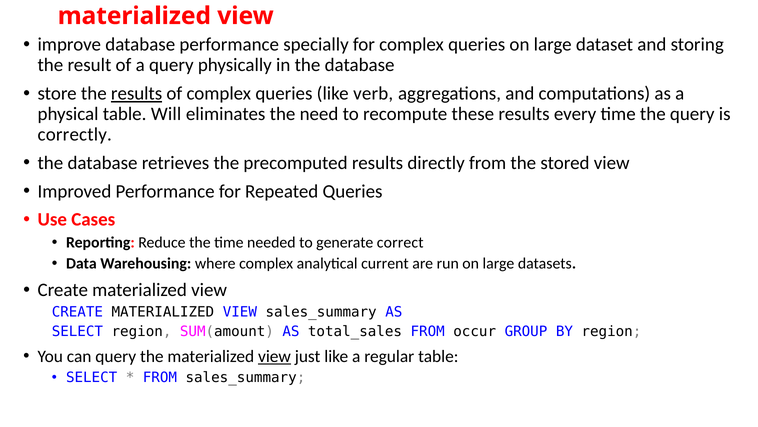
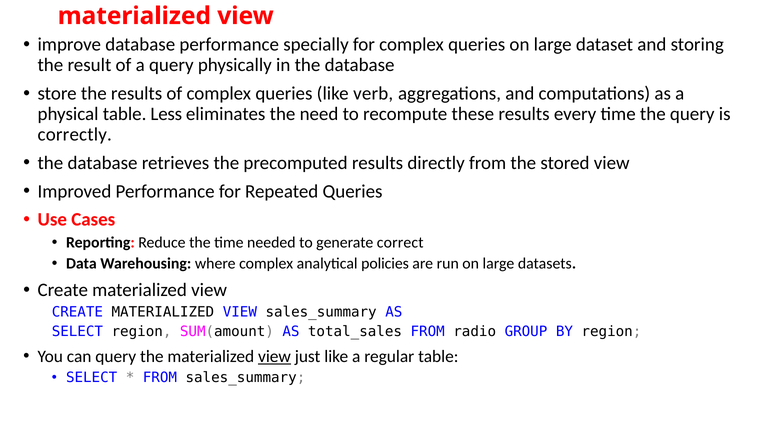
results at (137, 93) underline: present -> none
Will: Will -> Less
current: current -> policies
occur: occur -> radio
